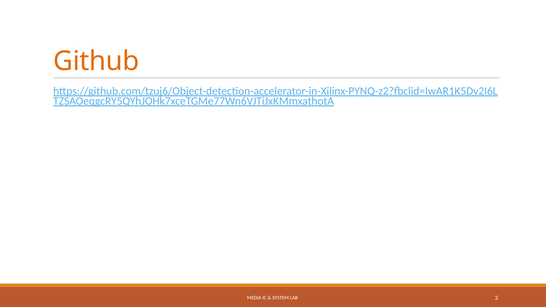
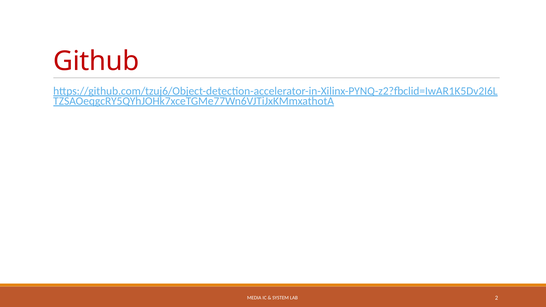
Github colour: orange -> red
